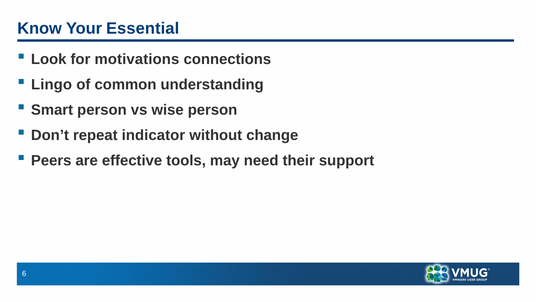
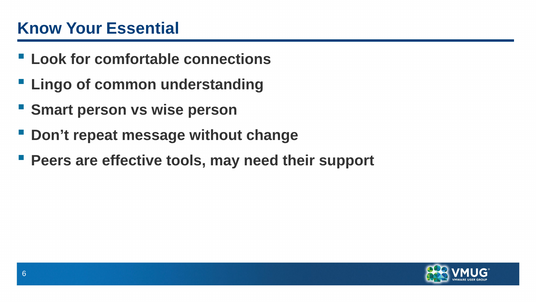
motivations: motivations -> comfortable
indicator: indicator -> message
